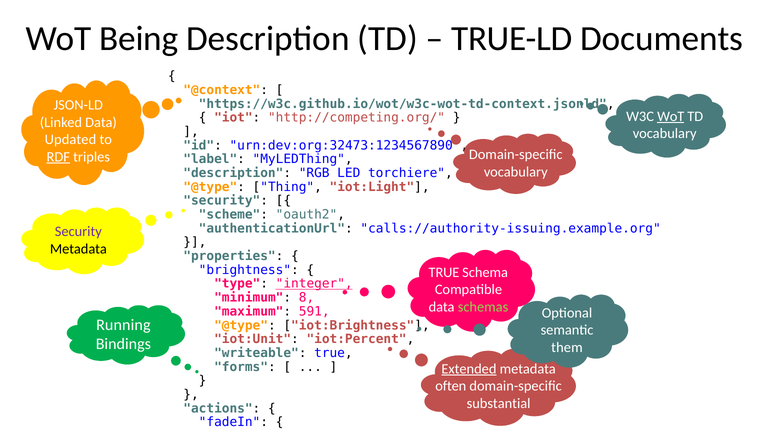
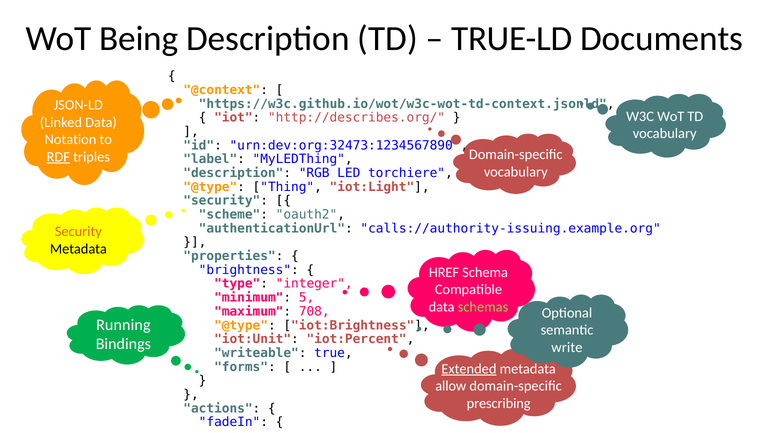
WoT at (671, 116) underline: present -> none
http://competing.org/: http://competing.org/ -> http://describes.org/
Updated: Updated -> Notation
Security at (78, 231) colour: purple -> orange
TRUE at (444, 272): TRUE -> HREF
integer underline: present -> none
8: 8 -> 5
591: 591 -> 708
them: them -> write
often: often -> allow
substantial: substantial -> prescribing
